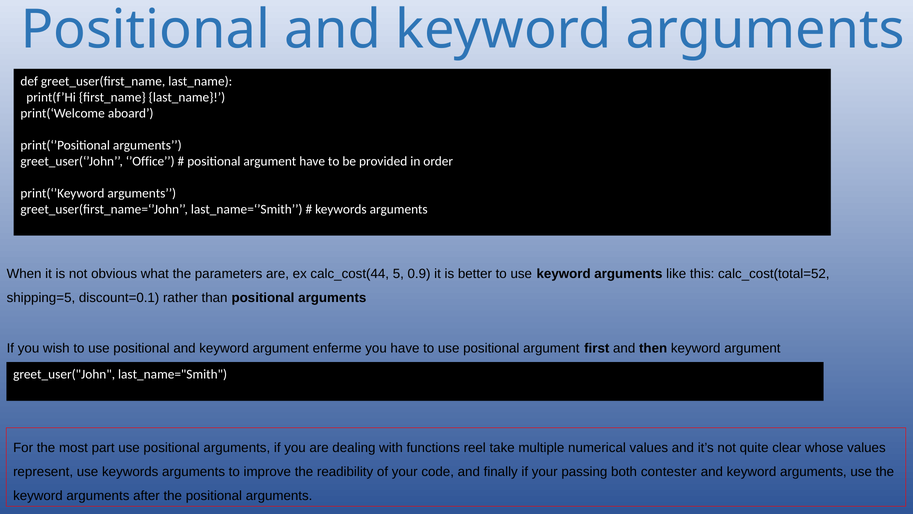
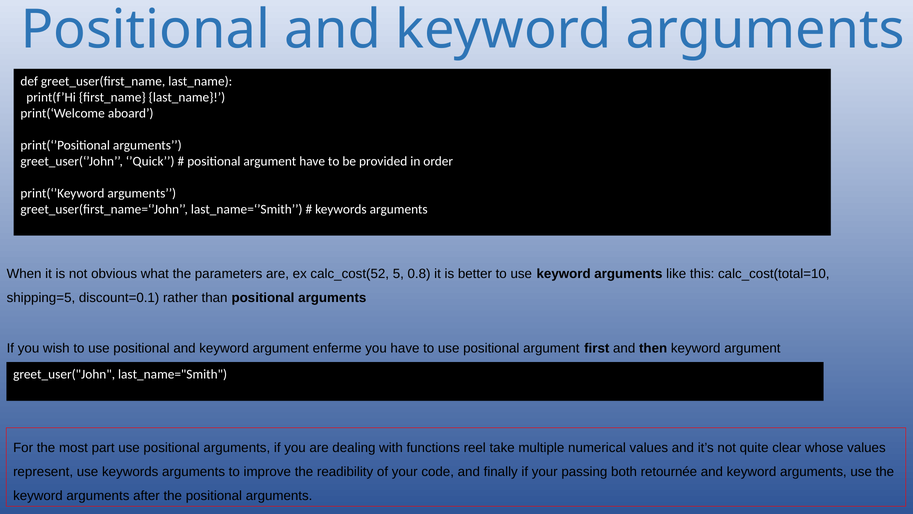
’Office: ’Office -> ’Quick
calc_cost(44: calc_cost(44 -> calc_cost(52
0.9: 0.9 -> 0.8
calc_cost(total=52: calc_cost(total=52 -> calc_cost(total=10
contester: contester -> retournée
